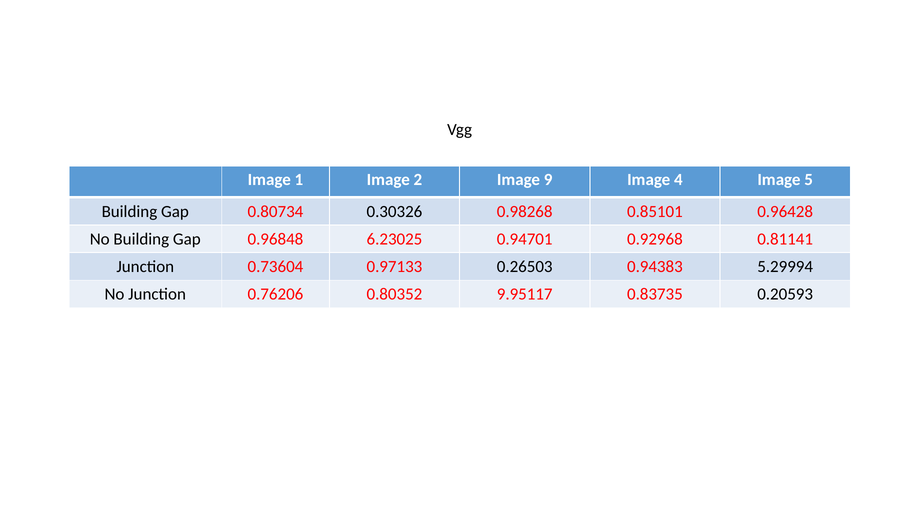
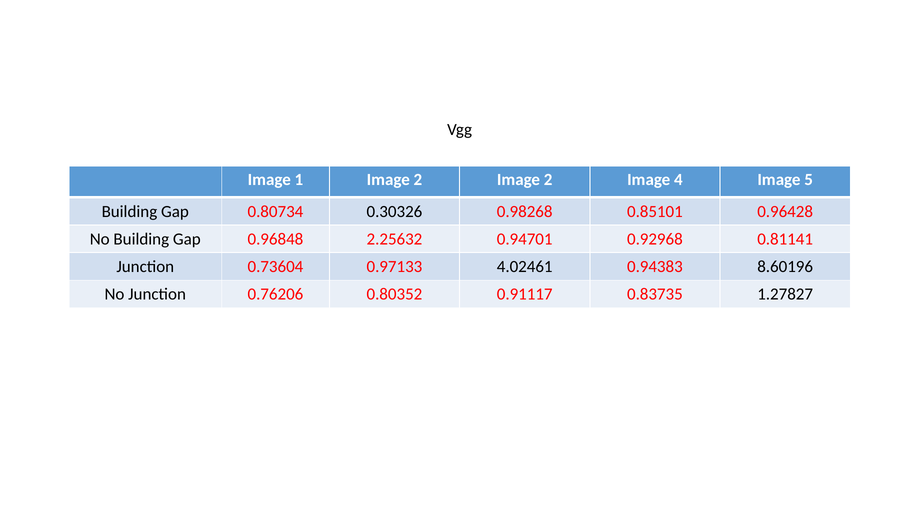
2 Image 9: 9 -> 2
6.23025: 6.23025 -> 2.25632
0.26503: 0.26503 -> 4.02461
5.29994: 5.29994 -> 8.60196
9.95117: 9.95117 -> 0.91117
0.20593: 0.20593 -> 1.27827
